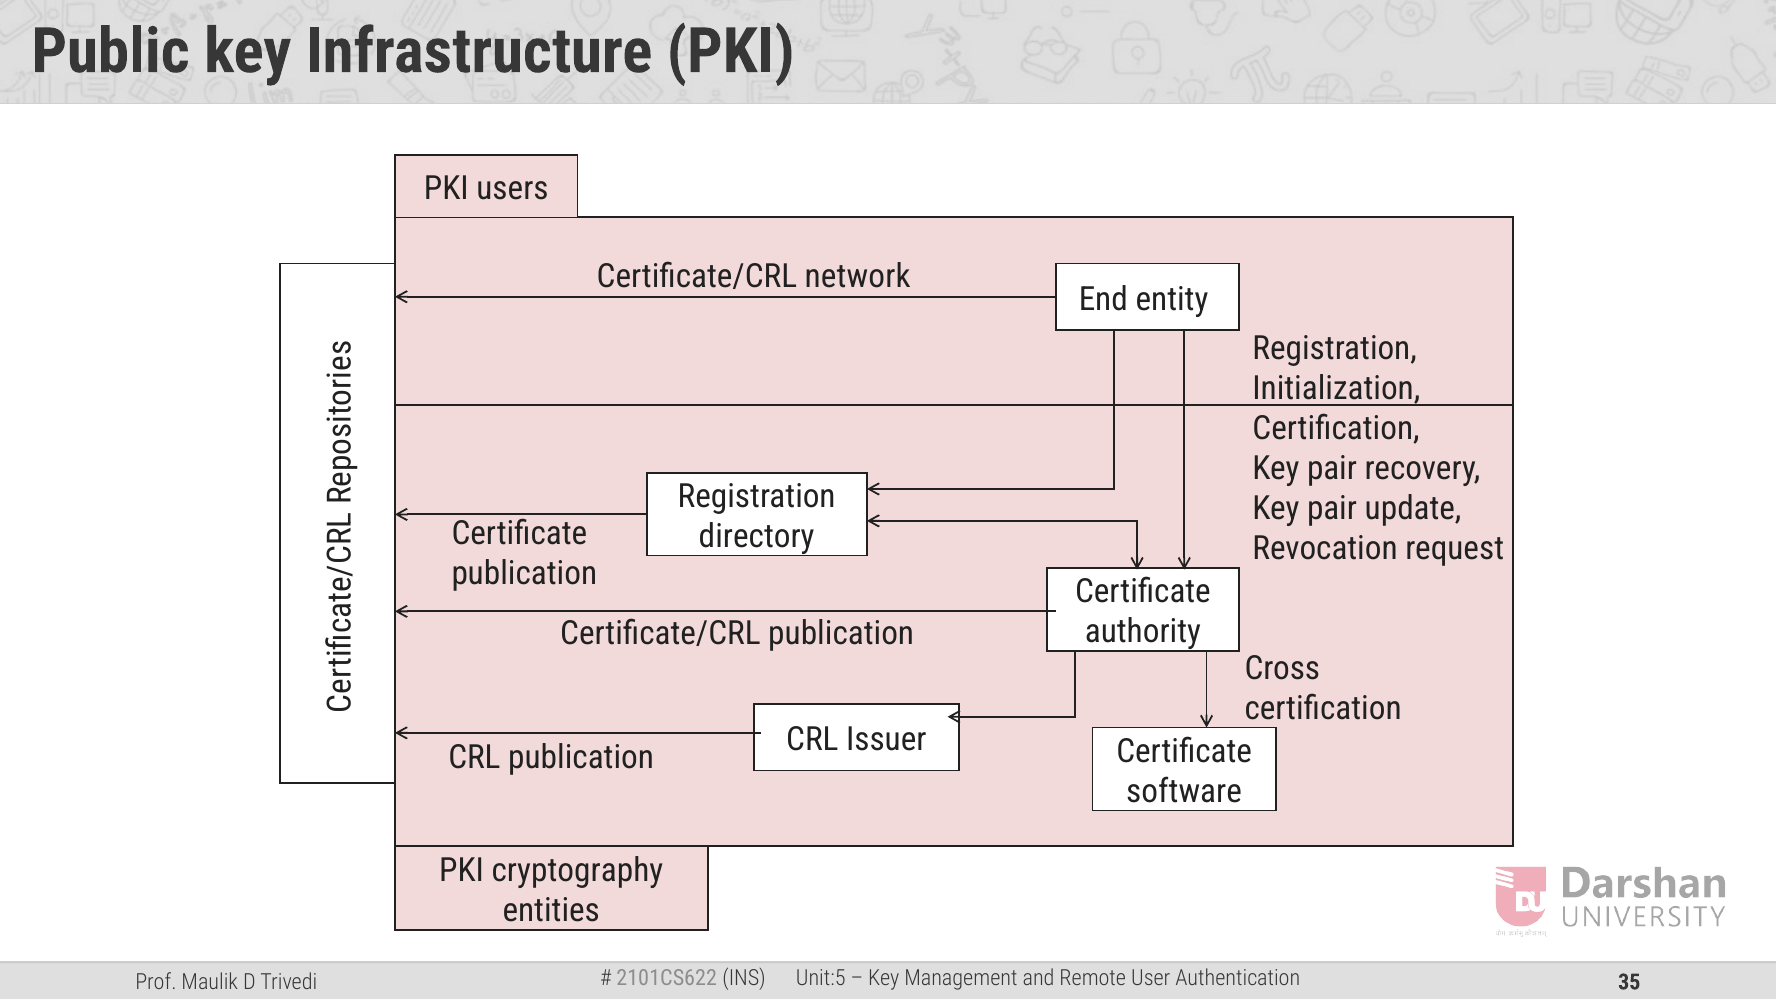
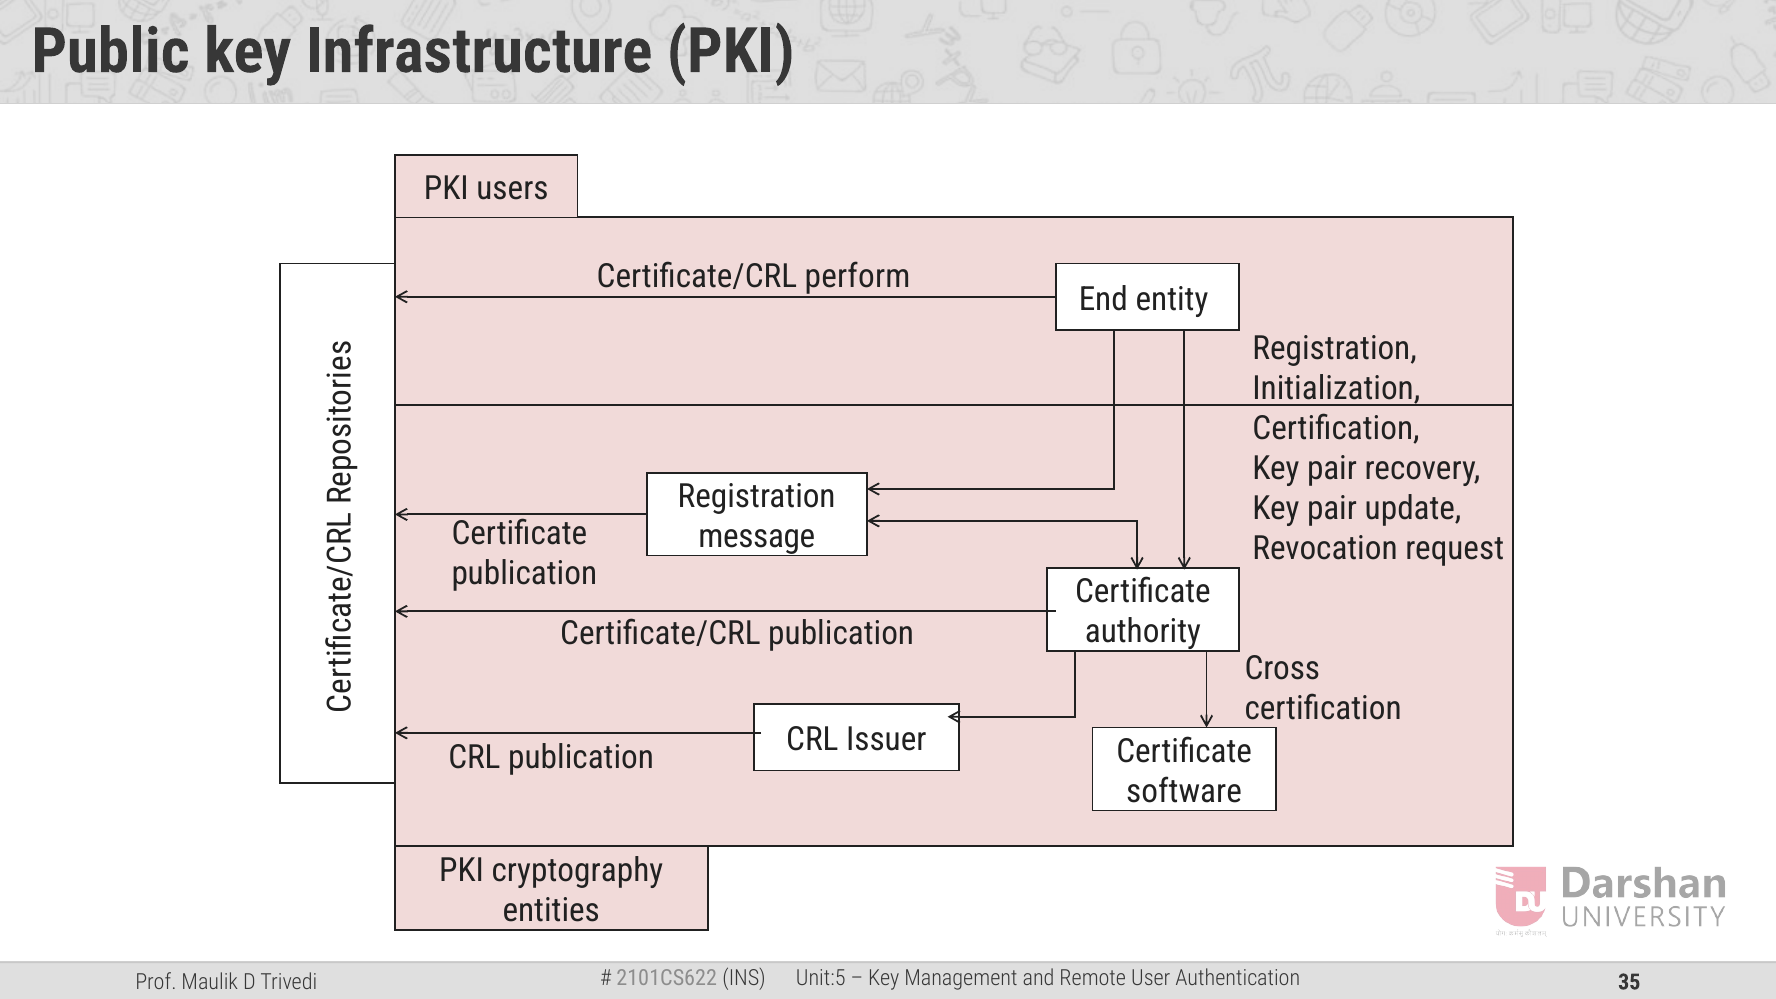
network: network -> perform
directory: directory -> message
